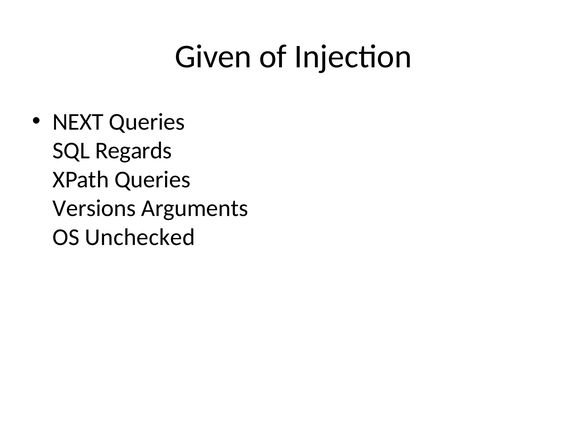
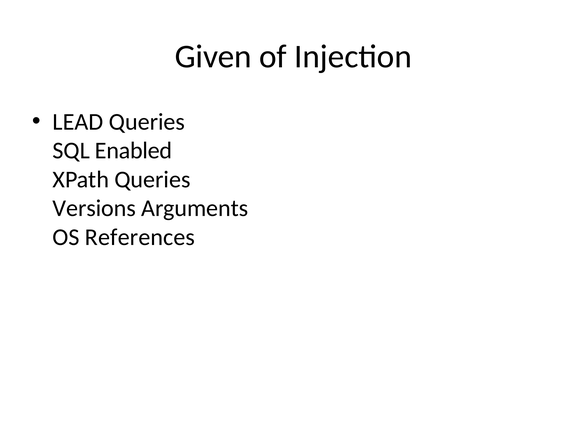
NEXT: NEXT -> LEAD
Regards: Regards -> Enabled
Unchecked: Unchecked -> References
